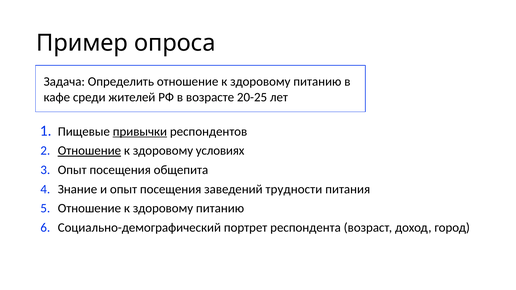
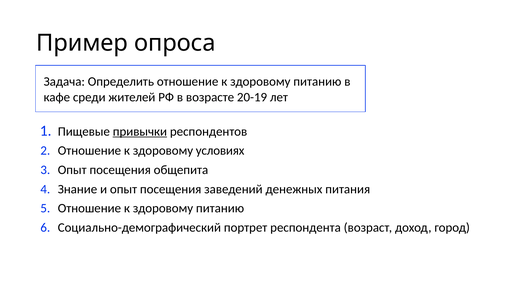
20-25: 20-25 -> 20-19
Отношение at (89, 151) underline: present -> none
трудности: трудности -> денежных
